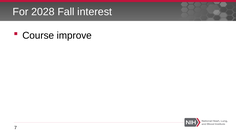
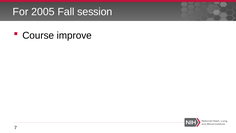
2028: 2028 -> 2005
interest: interest -> session
